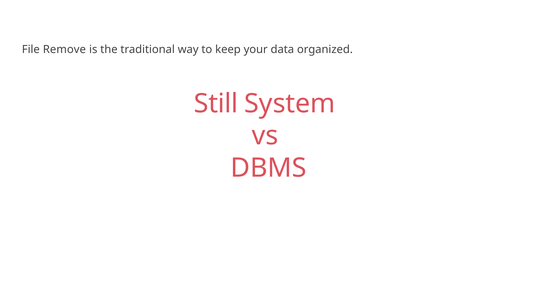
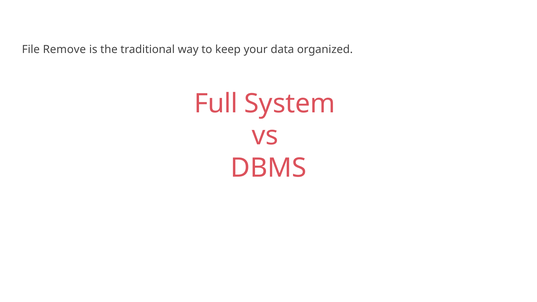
Still: Still -> Full
